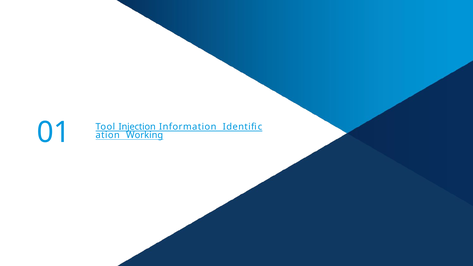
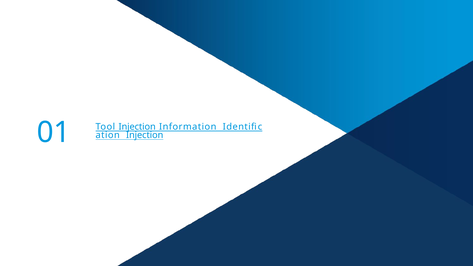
Working at (145, 135): Working -> Injection
